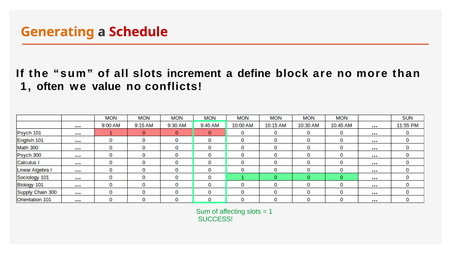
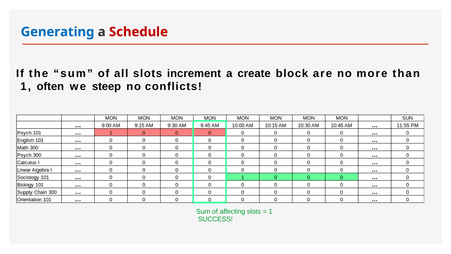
Generating colour: orange -> blue
define: define -> create
value: value -> steep
